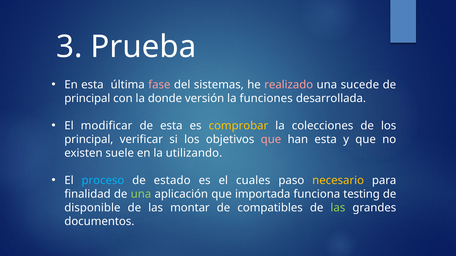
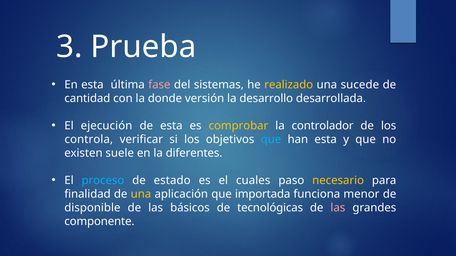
realizado colour: pink -> yellow
principal at (87, 99): principal -> cantidad
funciones: funciones -> desarrollo
modificar: modificar -> ejecución
colecciones: colecciones -> controlador
principal at (89, 140): principal -> controla
que at (271, 140) colour: pink -> light blue
utilizando: utilizando -> diferentes
una at (141, 194) colour: light green -> yellow
testing: testing -> menor
montar: montar -> básicos
compatibles: compatibles -> tecnológicas
las at (338, 208) colour: light green -> pink
documentos: documentos -> componente
